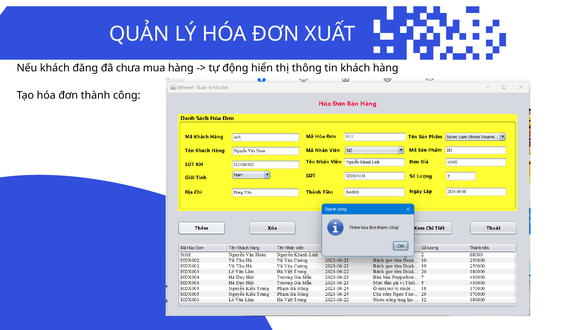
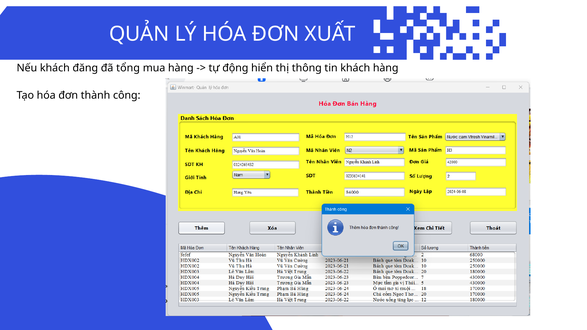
chưa: chưa -> tổng
